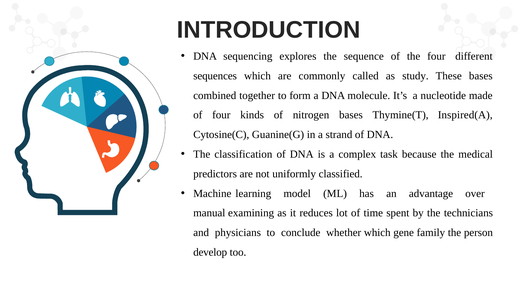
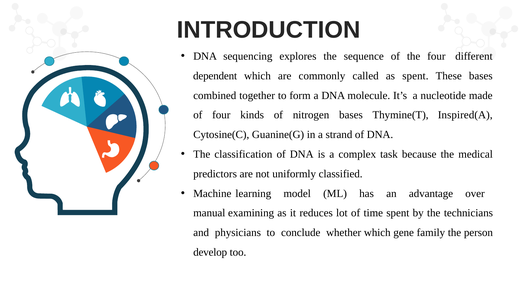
sequences: sequences -> dependent
as study: study -> spent
